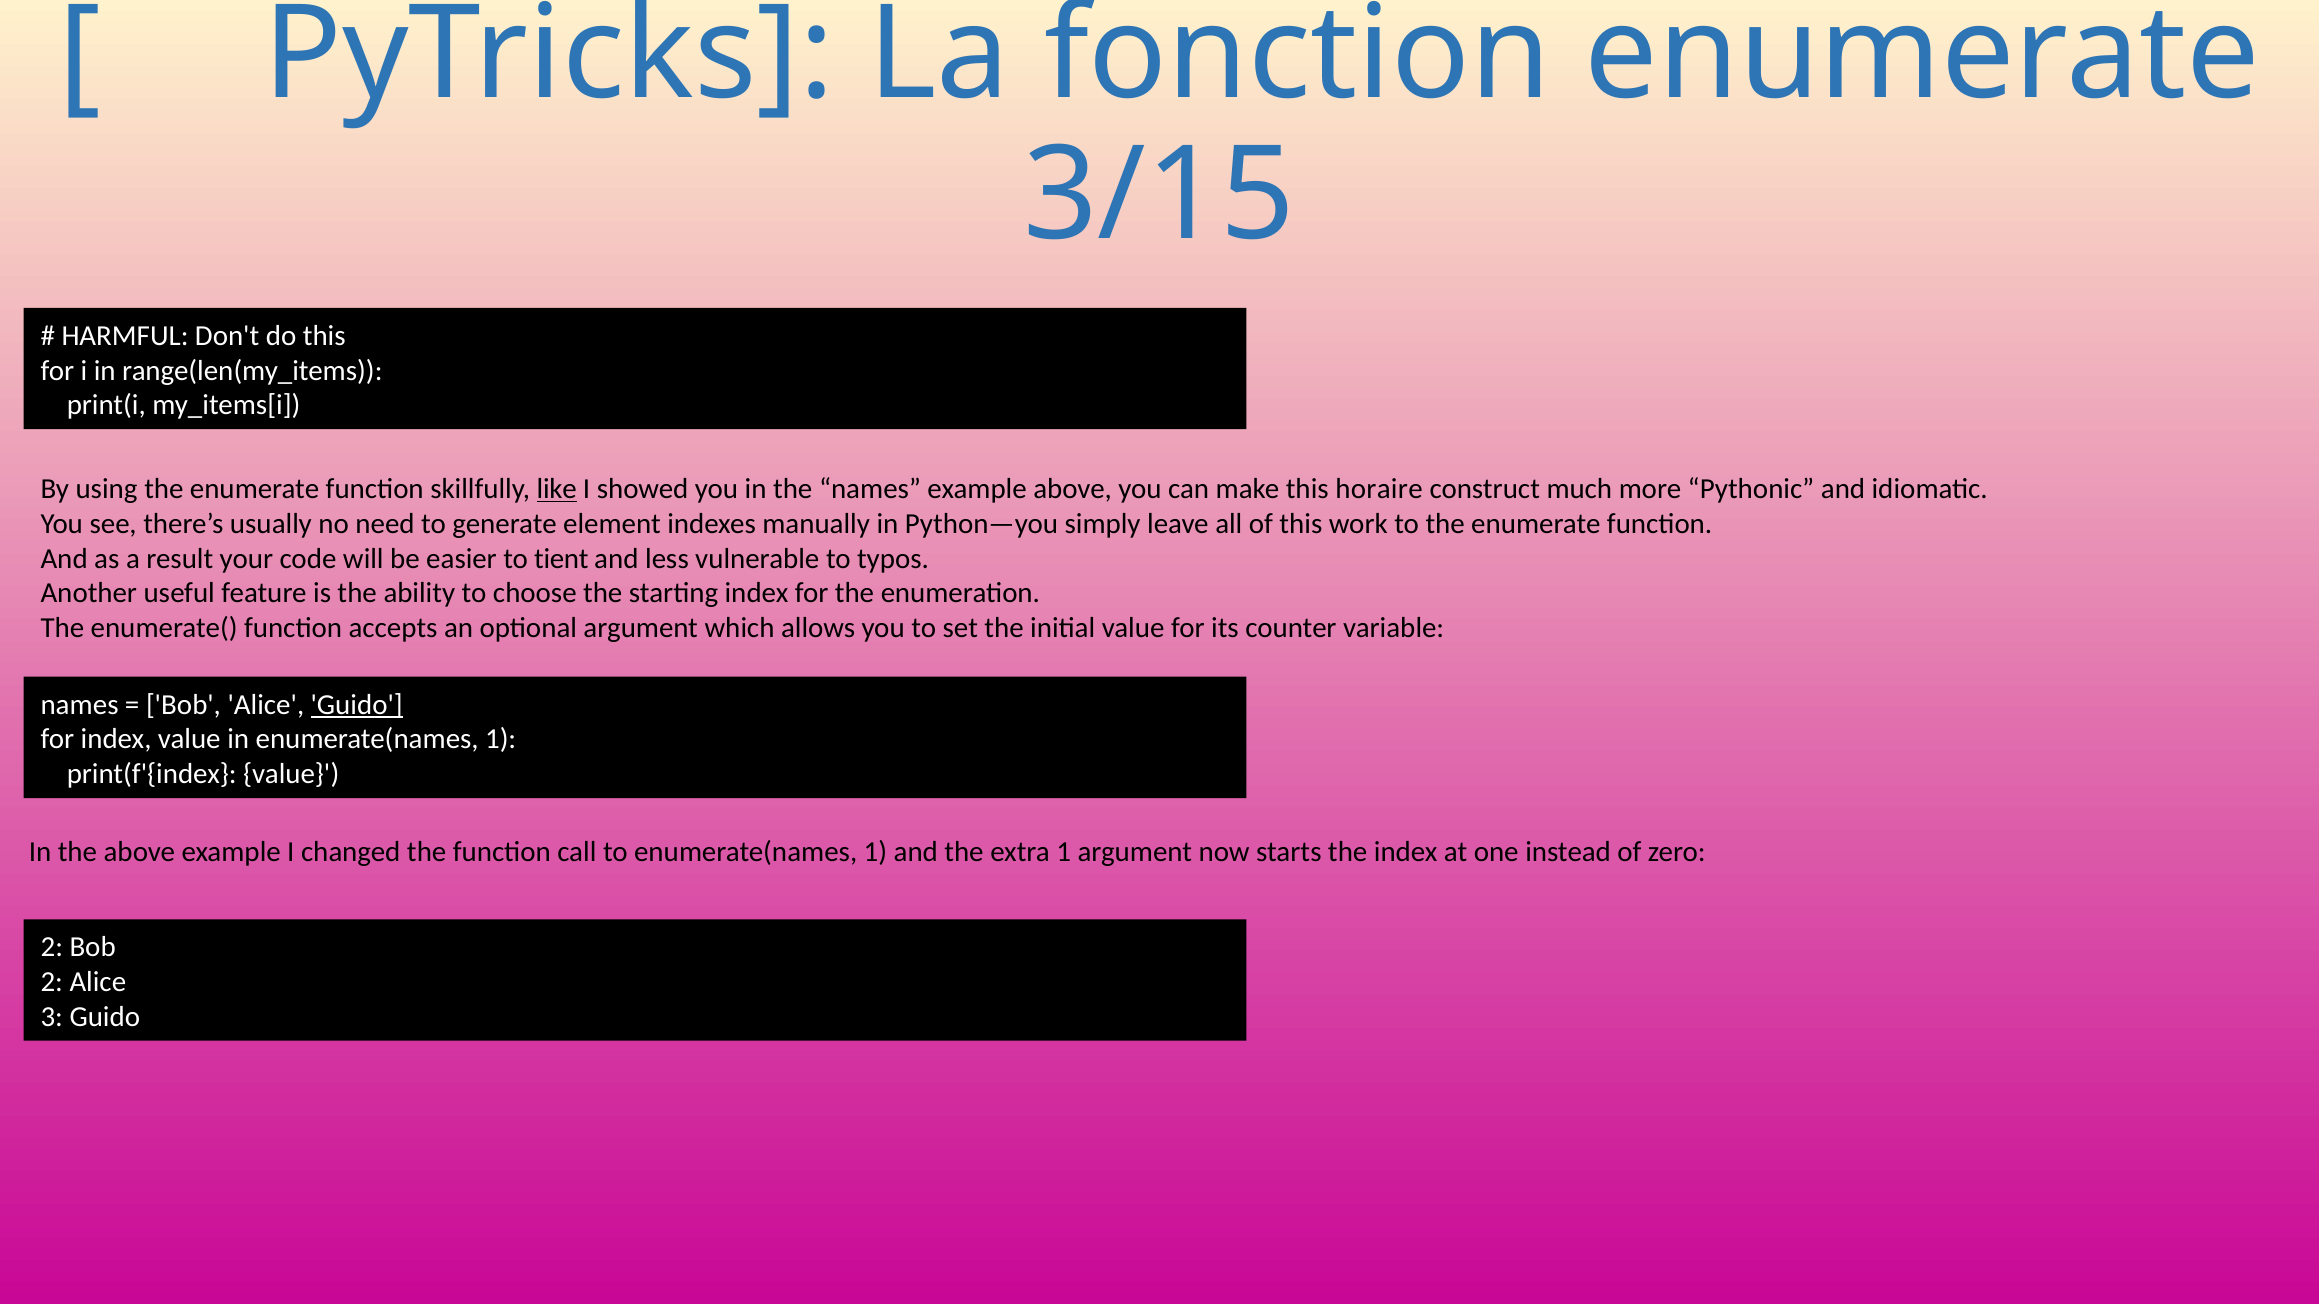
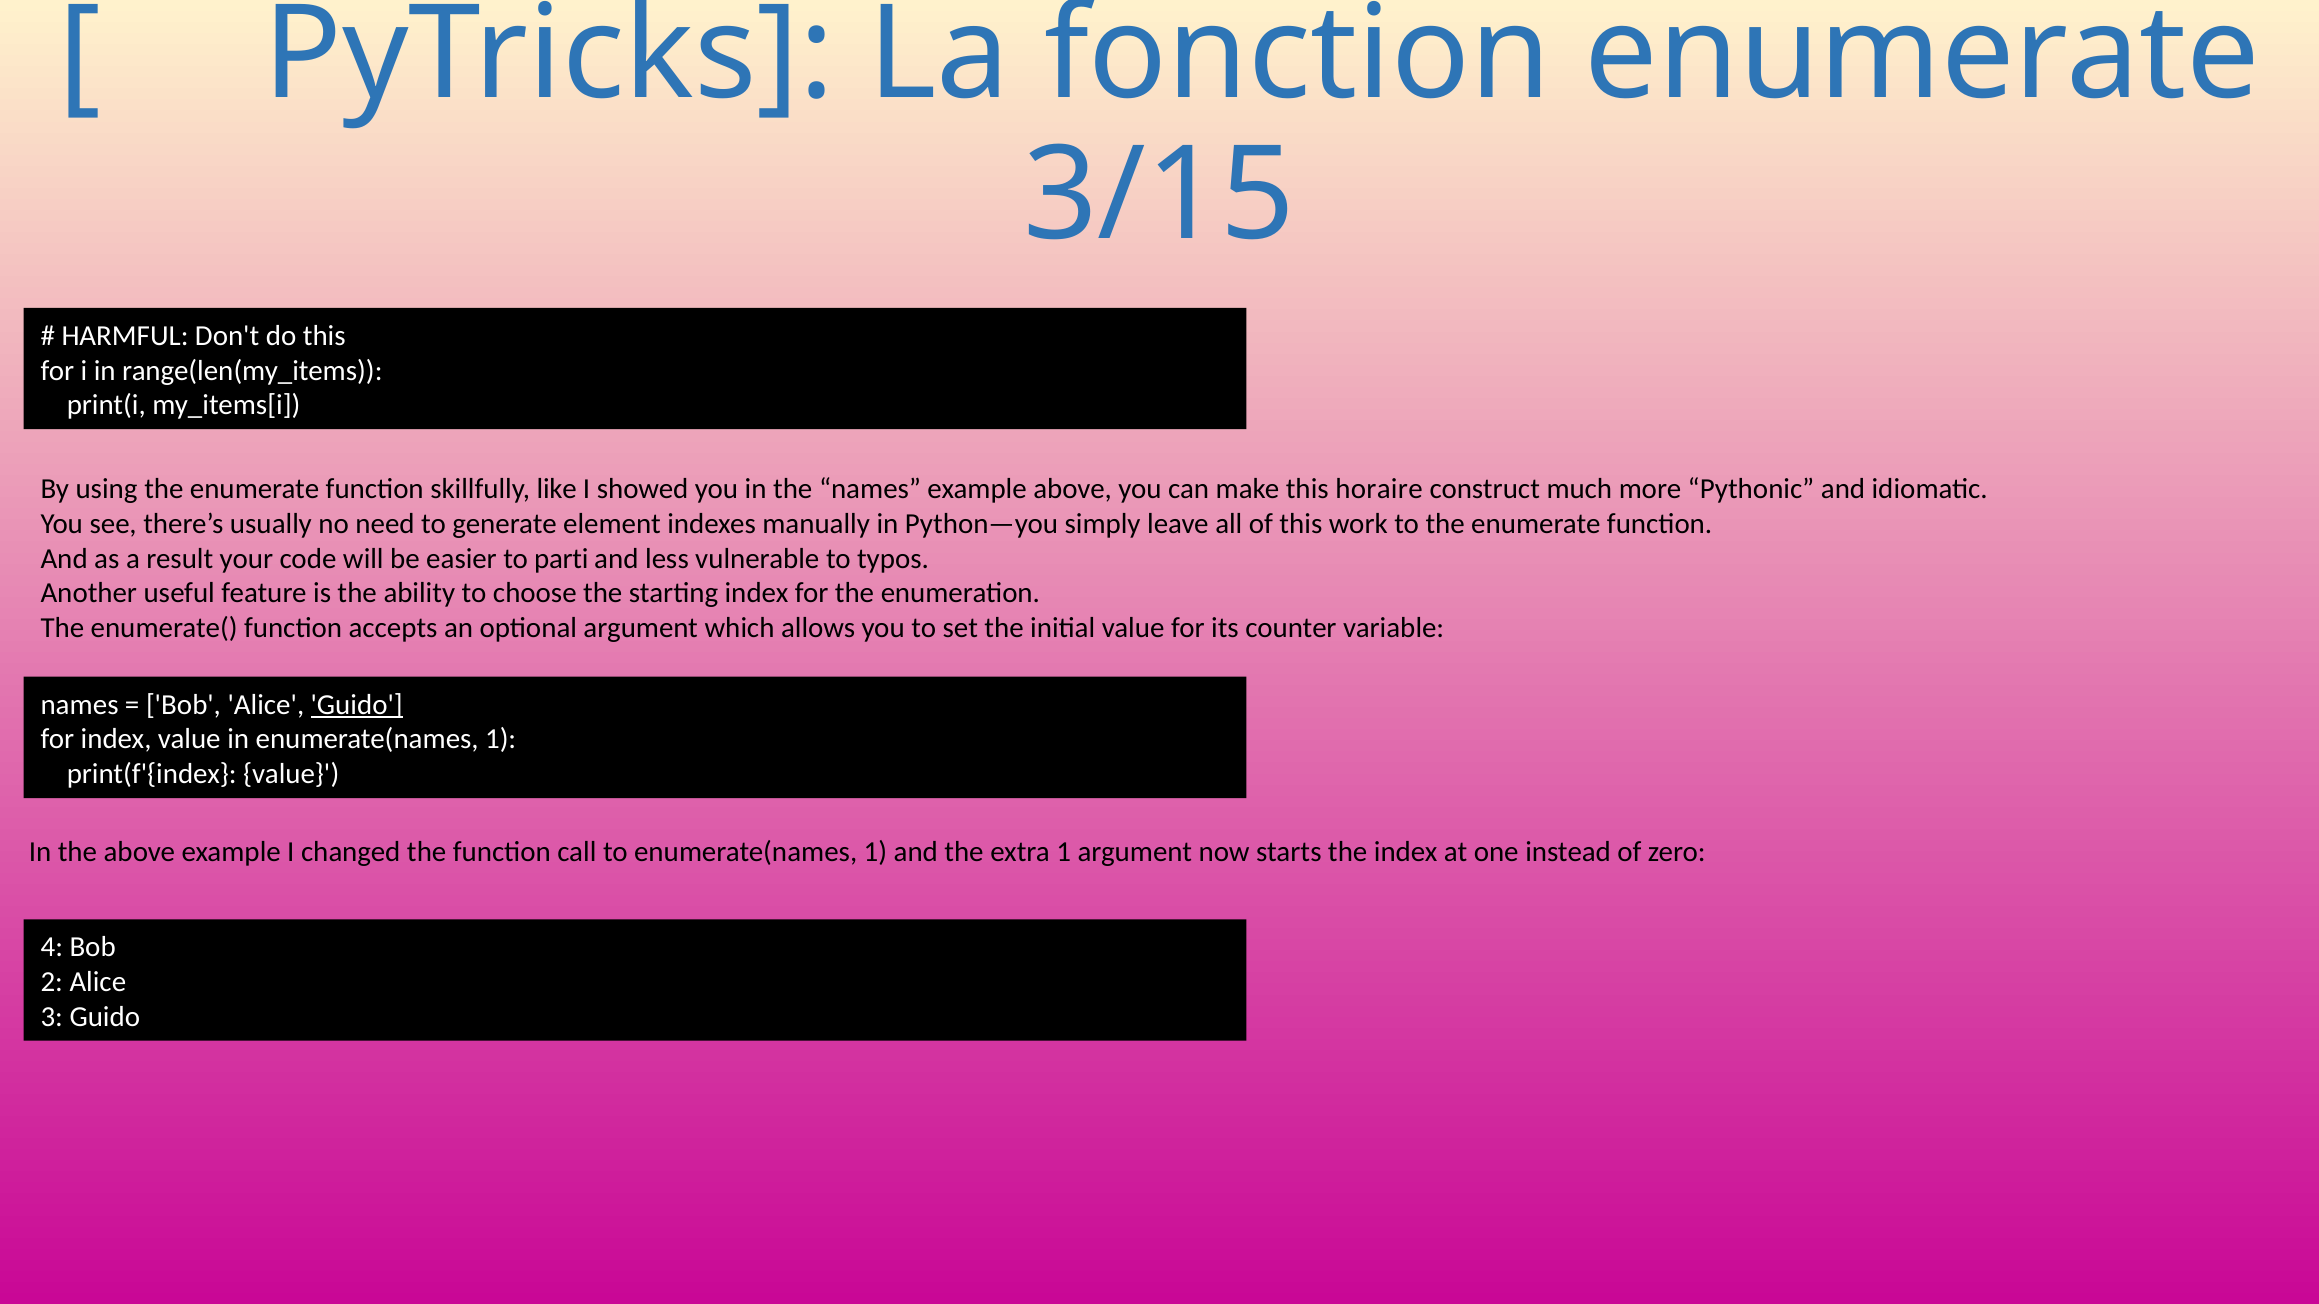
like underline: present -> none
tient: tient -> parti
2 at (52, 948): 2 -> 4
